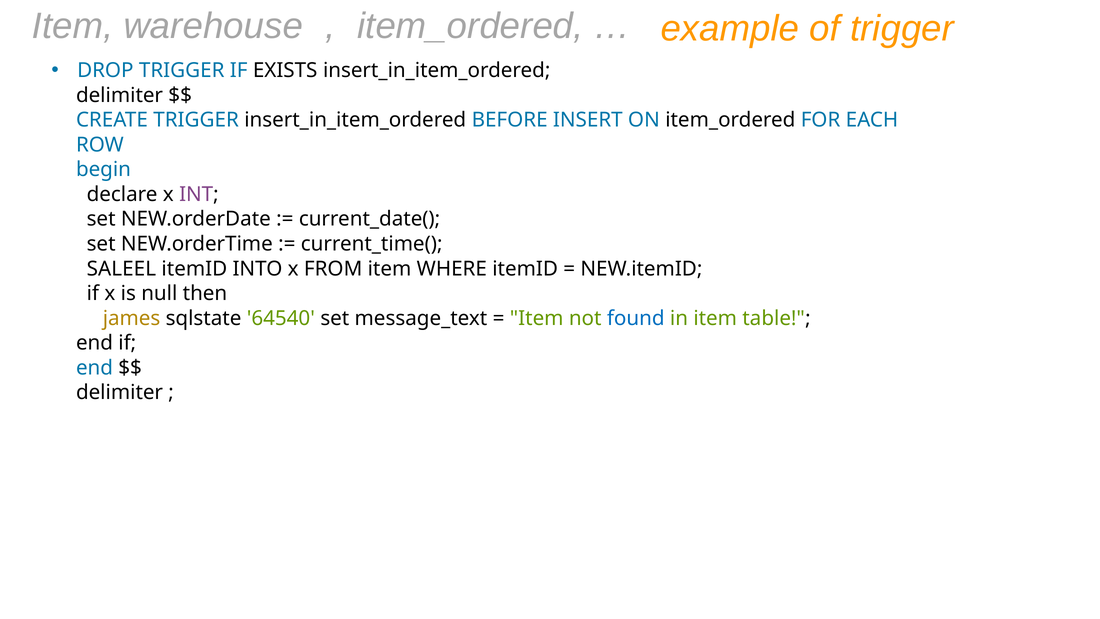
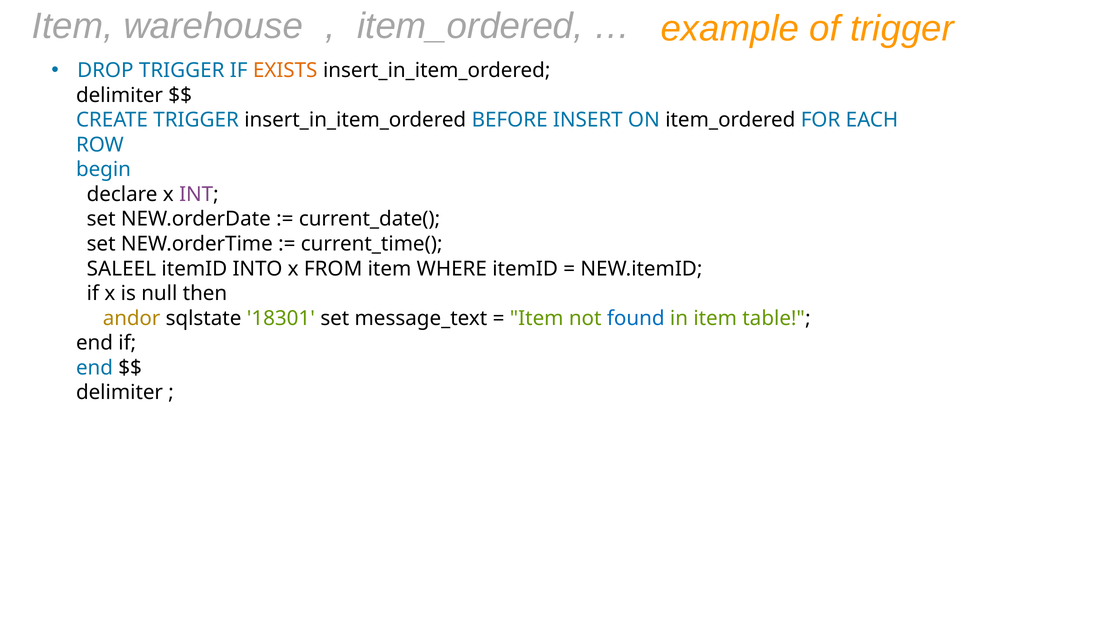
EXISTS colour: black -> orange
james: james -> andor
64540: 64540 -> 18301
